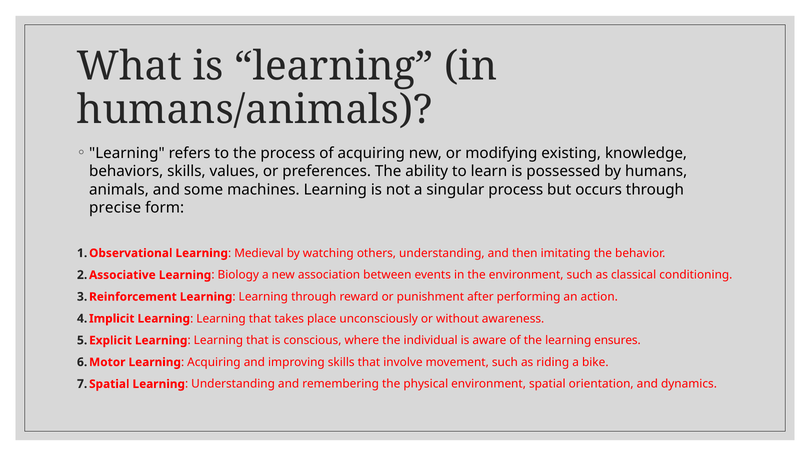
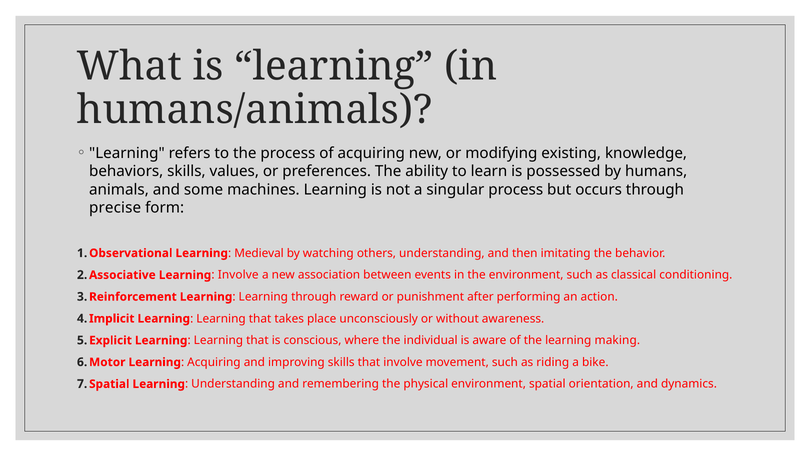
Learning Biology: Biology -> Involve
ensures: ensures -> making
